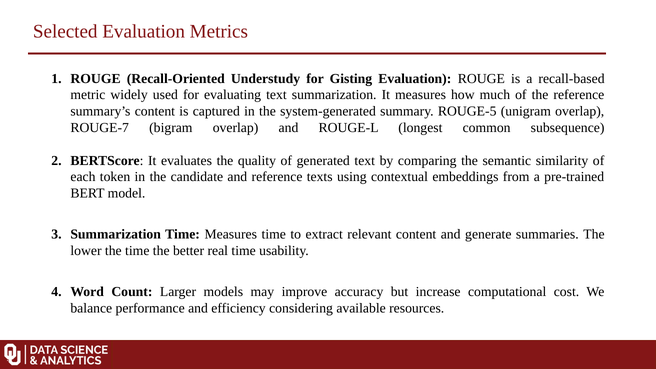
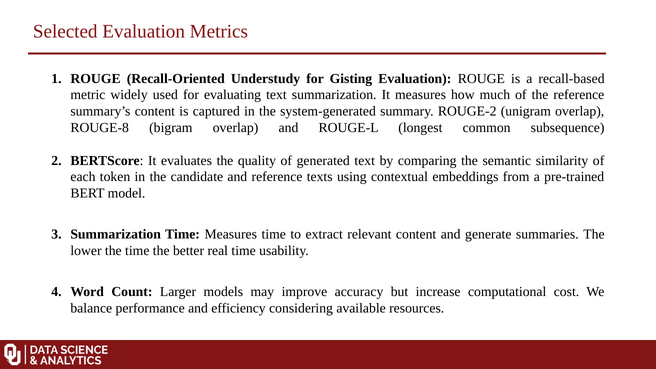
ROUGE-5: ROUGE-5 -> ROUGE-2
ROUGE-7: ROUGE-7 -> ROUGE-8
